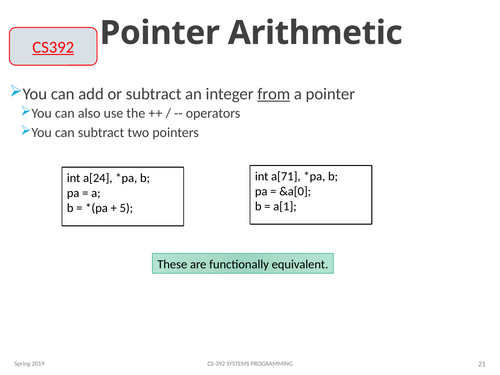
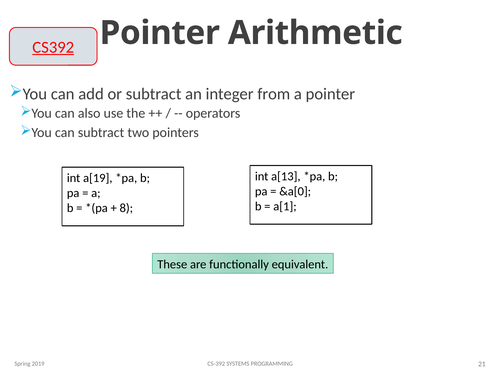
from underline: present -> none
a[71: a[71 -> a[13
a[24: a[24 -> a[19
5: 5 -> 8
